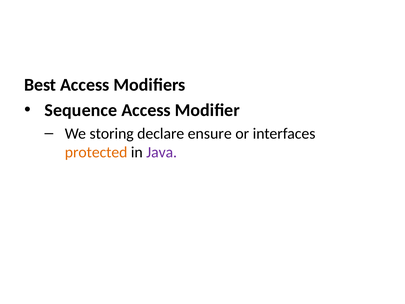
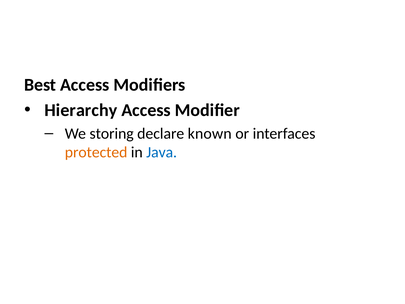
Sequence: Sequence -> Hierarchy
ensure: ensure -> known
Java colour: purple -> blue
